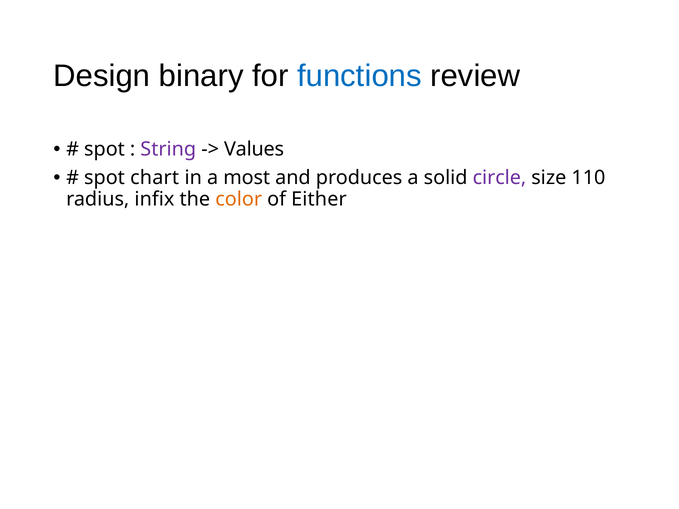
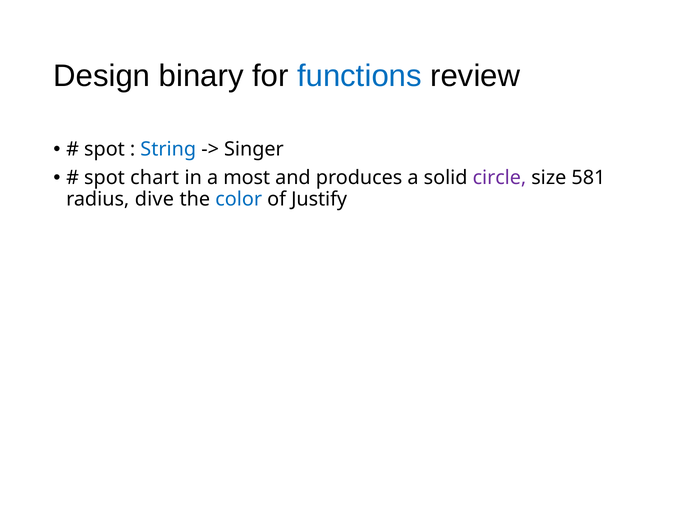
String colour: purple -> blue
Values: Values -> Singer
110: 110 -> 581
infix: infix -> dive
color colour: orange -> blue
Either: Either -> Justify
